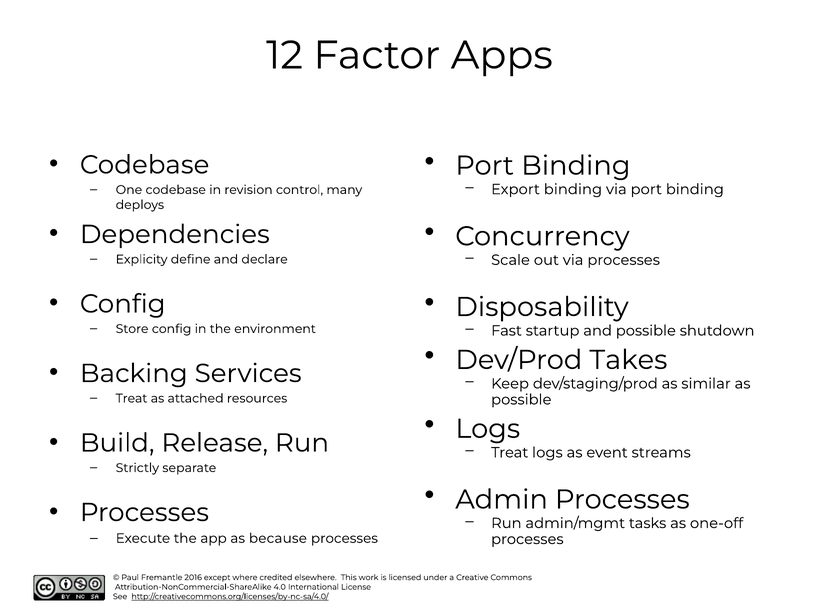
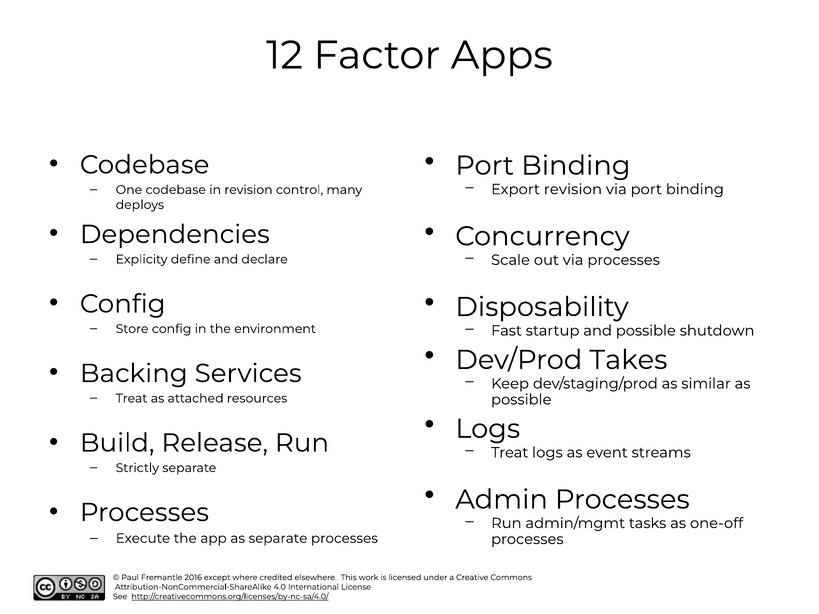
Export binding: binding -> revision
as because: because -> separate
